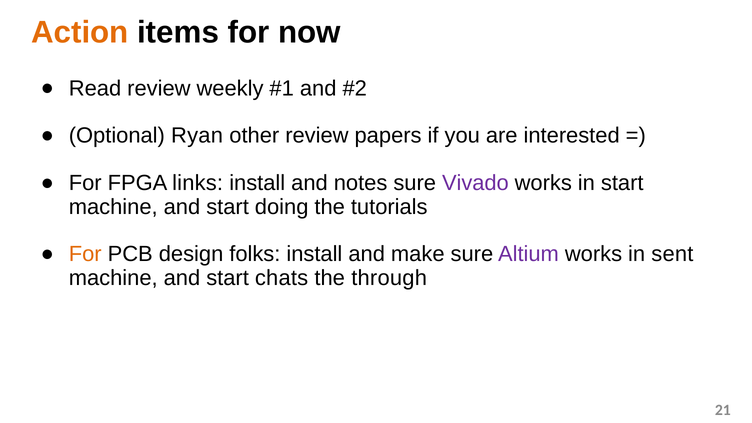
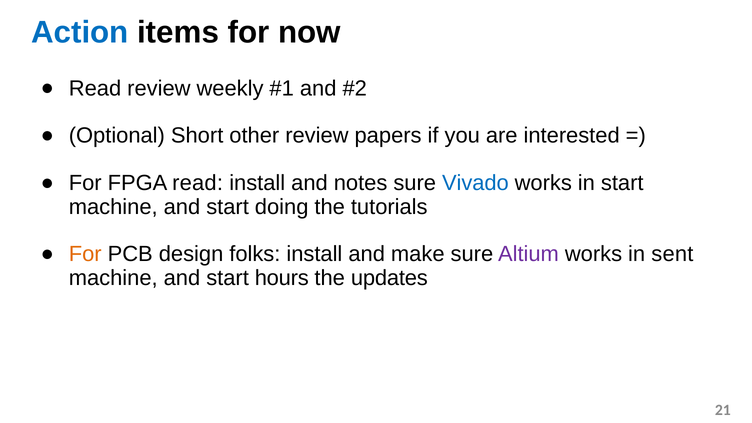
Action colour: orange -> blue
Ryan: Ryan -> Short
FPGA links: links -> read
Vivado colour: purple -> blue
chats: chats -> hours
through: through -> updates
